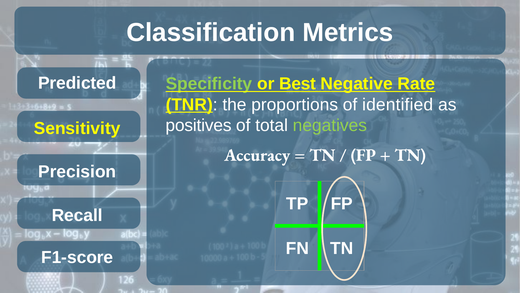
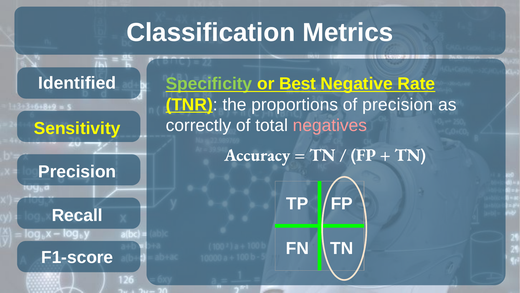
Predicted: Predicted -> Identified
of identified: identified -> precision
positives: positives -> correctly
negatives colour: light green -> pink
